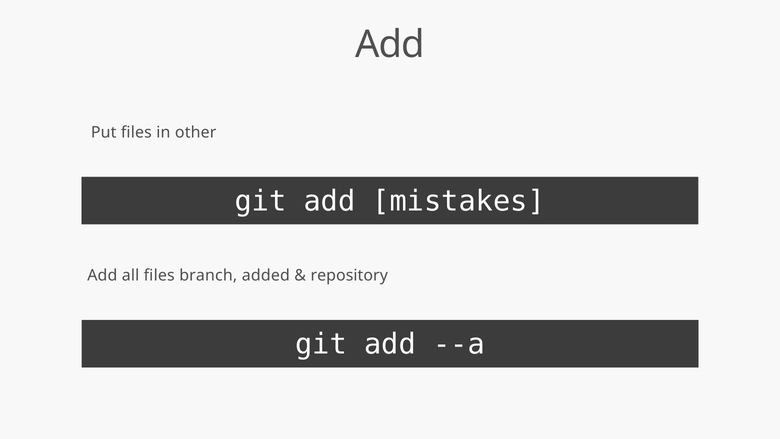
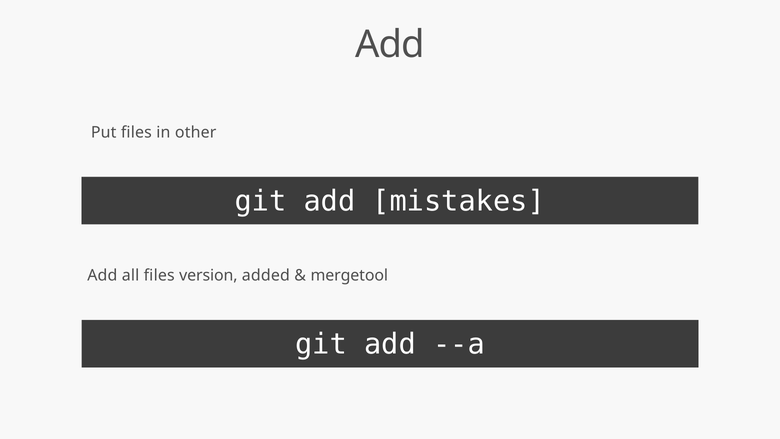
branch: branch -> version
repository: repository -> mergetool
